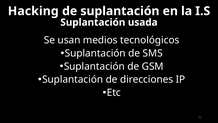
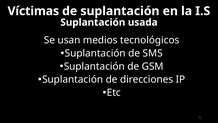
Hacking: Hacking -> Víctimas
